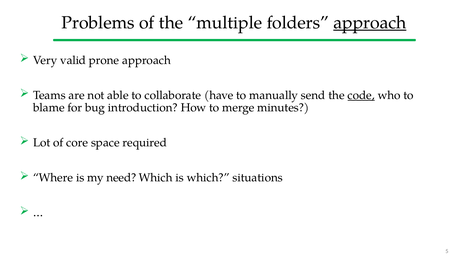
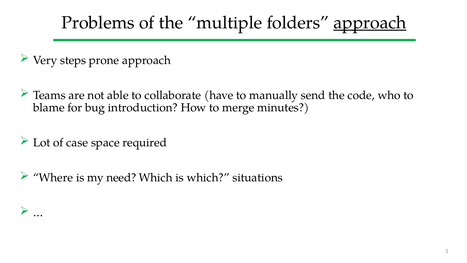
valid: valid -> steps
code underline: present -> none
core: core -> case
